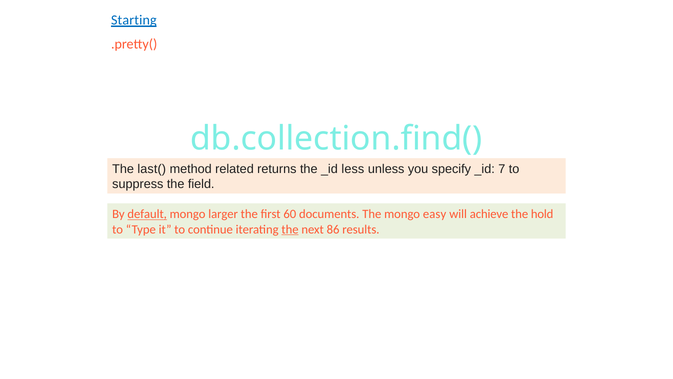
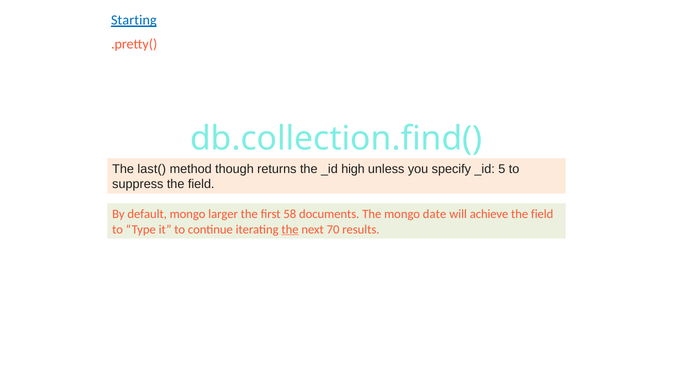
related: related -> though
less: less -> high
7: 7 -> 5
default underline: present -> none
60: 60 -> 58
easy: easy -> date
hold at (542, 214): hold -> field
86: 86 -> 70
